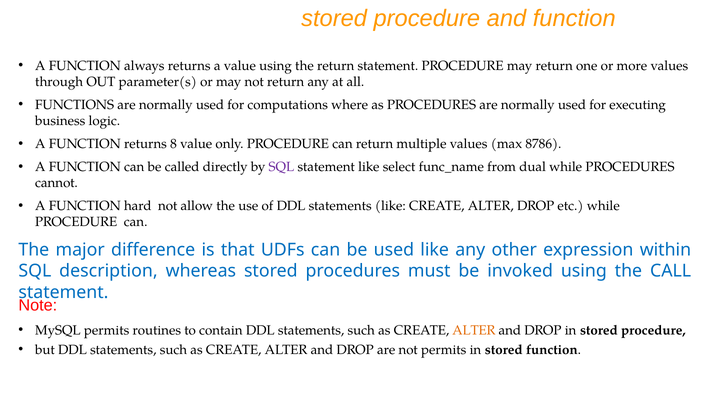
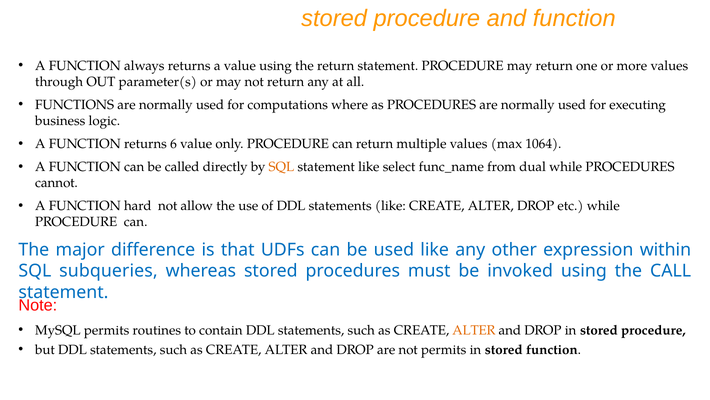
8: 8 -> 6
8786: 8786 -> 1064
SQL at (281, 167) colour: purple -> orange
description: description -> subqueries
